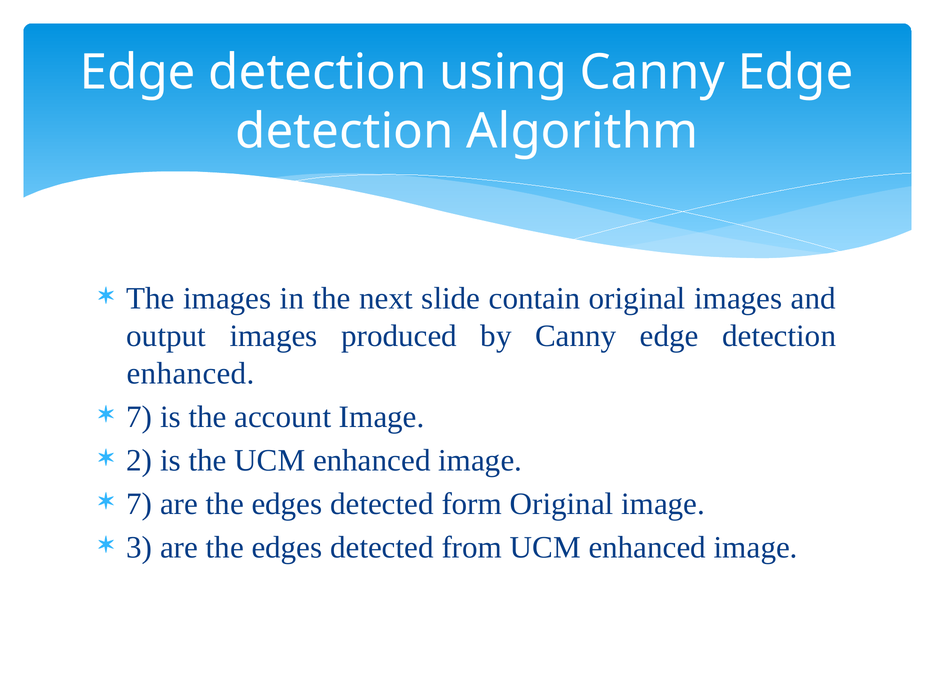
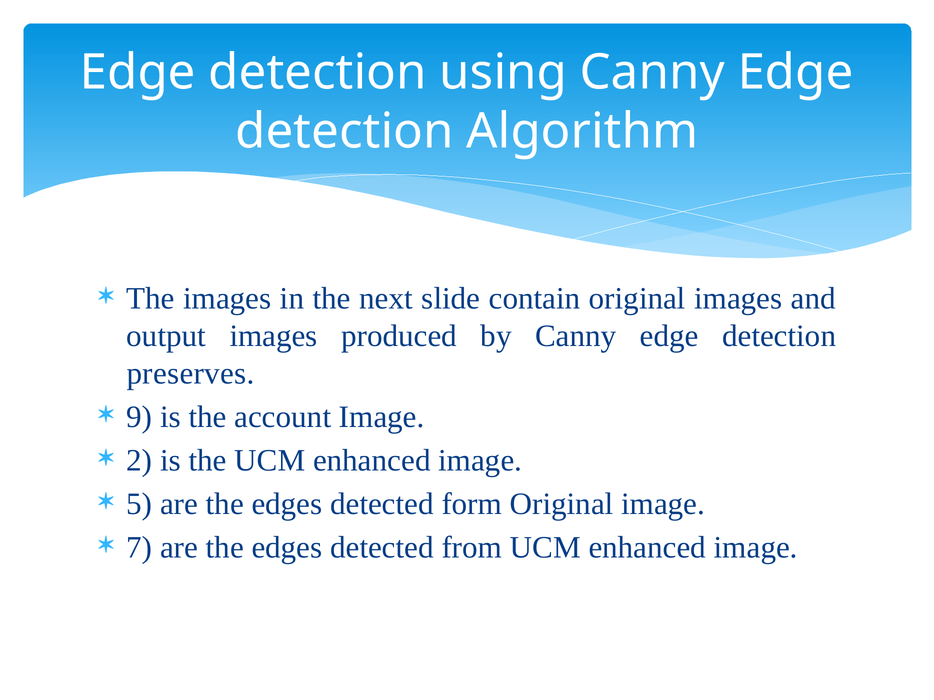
enhanced at (191, 374): enhanced -> preserves
7 at (139, 417): 7 -> 9
7 at (139, 504): 7 -> 5
3: 3 -> 7
